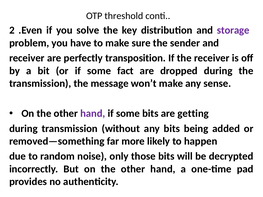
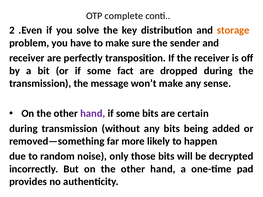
threshold: threshold -> complete
storage colour: purple -> orange
getting: getting -> certain
